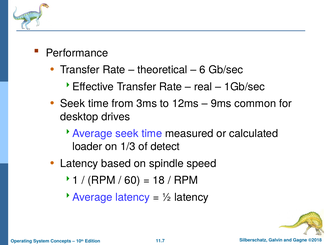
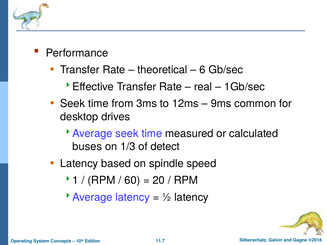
loader: loader -> buses
18: 18 -> 20
